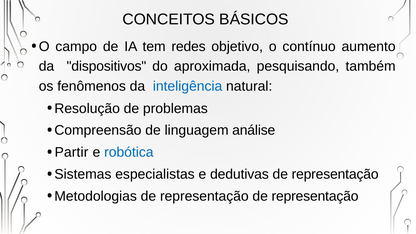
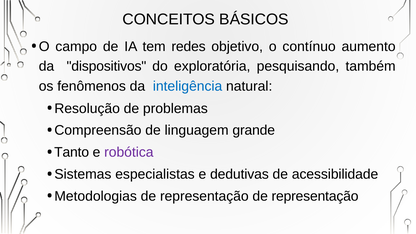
aproximada: aproximada -> exploratória
análise: análise -> grande
Partir: Partir -> Tanto
robótica colour: blue -> purple
representação at (335, 174): representação -> acessibilidade
